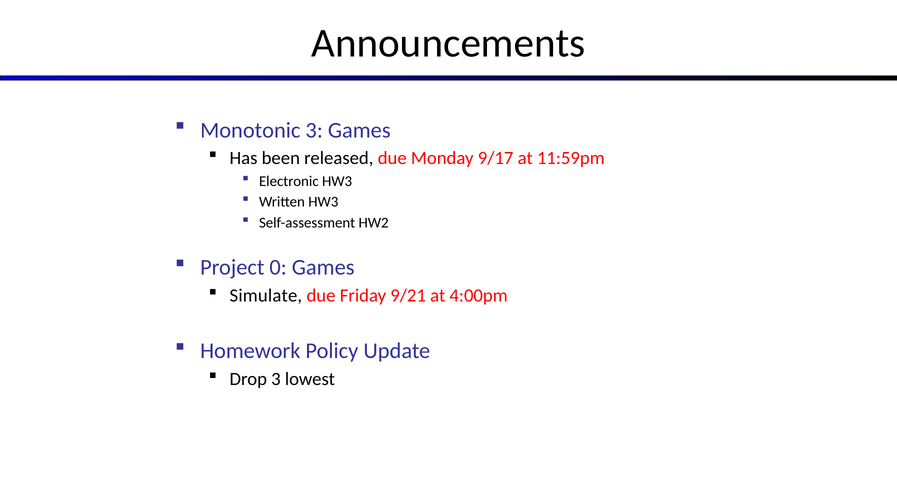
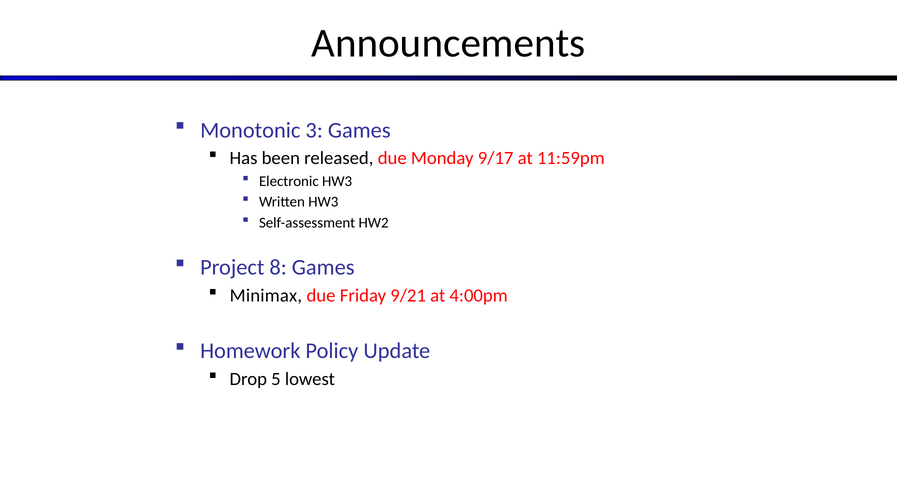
0: 0 -> 8
Simulate: Simulate -> Minimax
Drop 3: 3 -> 5
